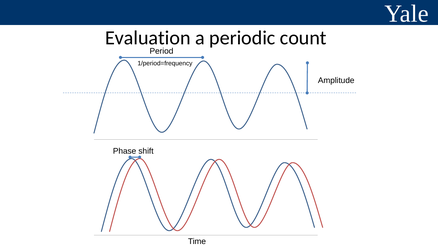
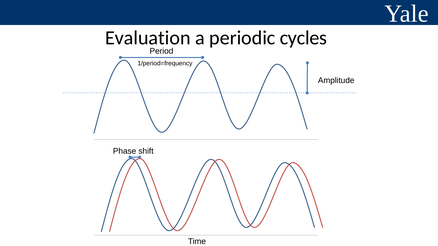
count: count -> cycles
